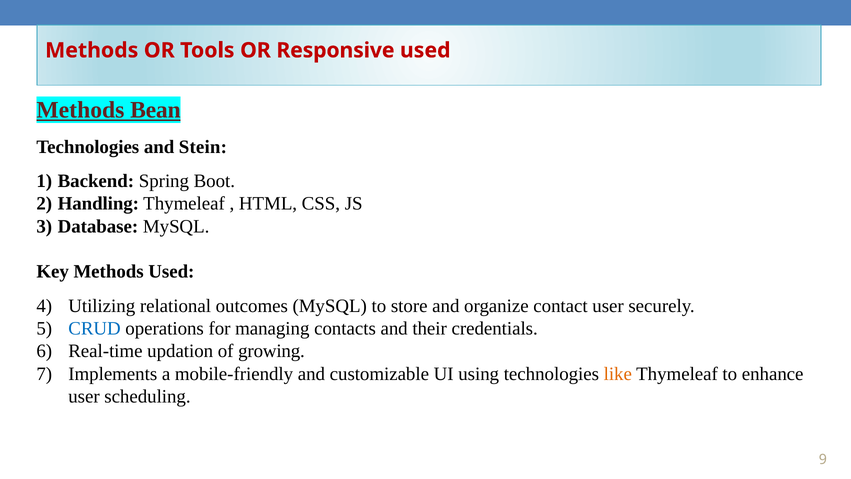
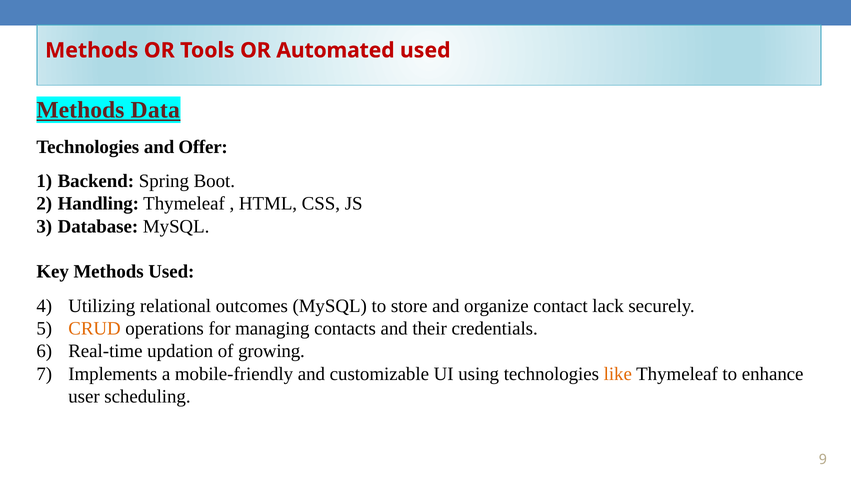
Responsive: Responsive -> Automated
Bean: Bean -> Data
Stein: Stein -> Offer
contact user: user -> lack
CRUD colour: blue -> orange
